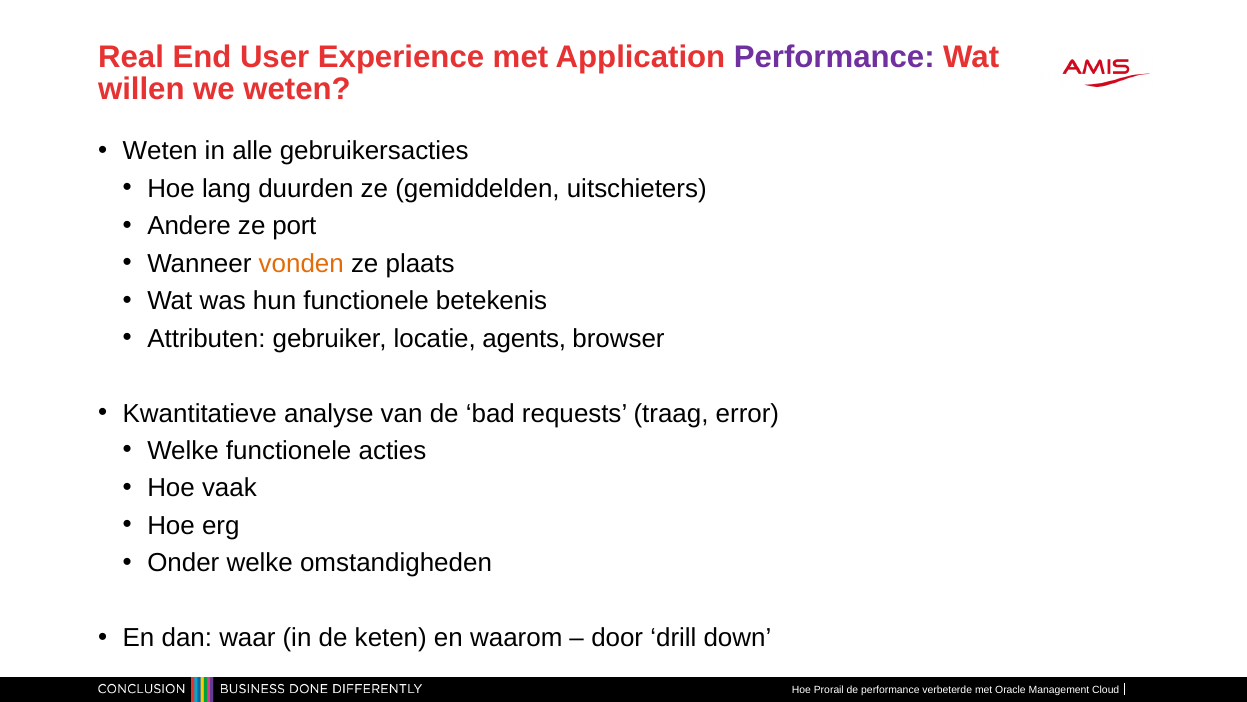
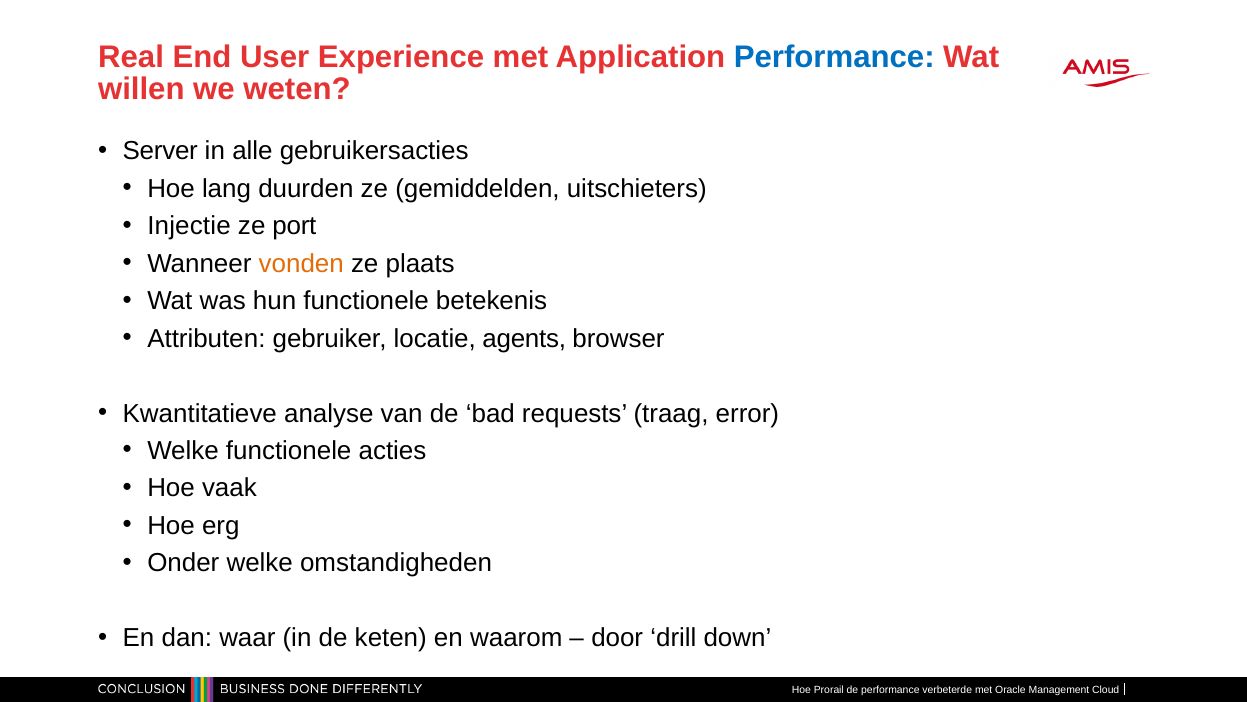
Performance at (834, 57) colour: purple -> blue
Weten at (160, 151): Weten -> Server
Andere: Andere -> Injectie
